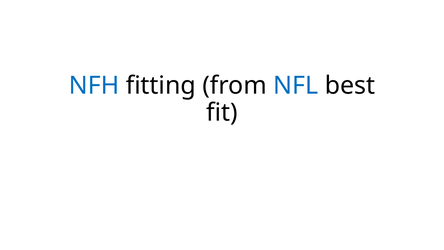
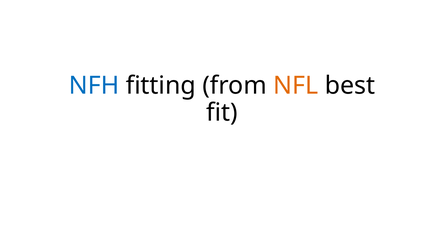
NFL colour: blue -> orange
